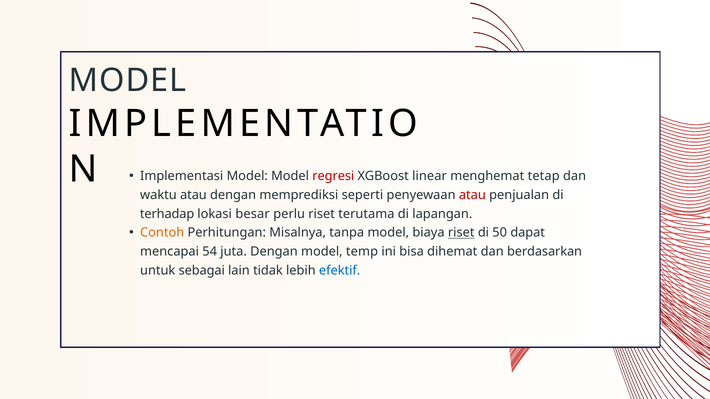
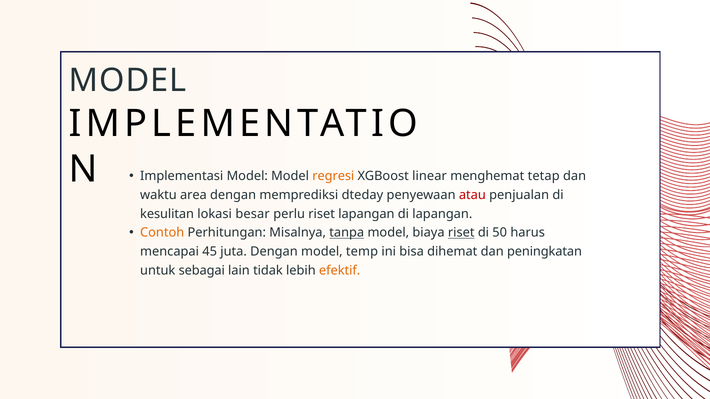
regresi colour: red -> orange
waktu atau: atau -> area
seperti: seperti -> dteday
terhadap: terhadap -> kesulitan
riset terutama: terutama -> lapangan
tanpa underline: none -> present
dapat: dapat -> harus
54: 54 -> 45
berdasarkan: berdasarkan -> peningkatan
efektif colour: blue -> orange
